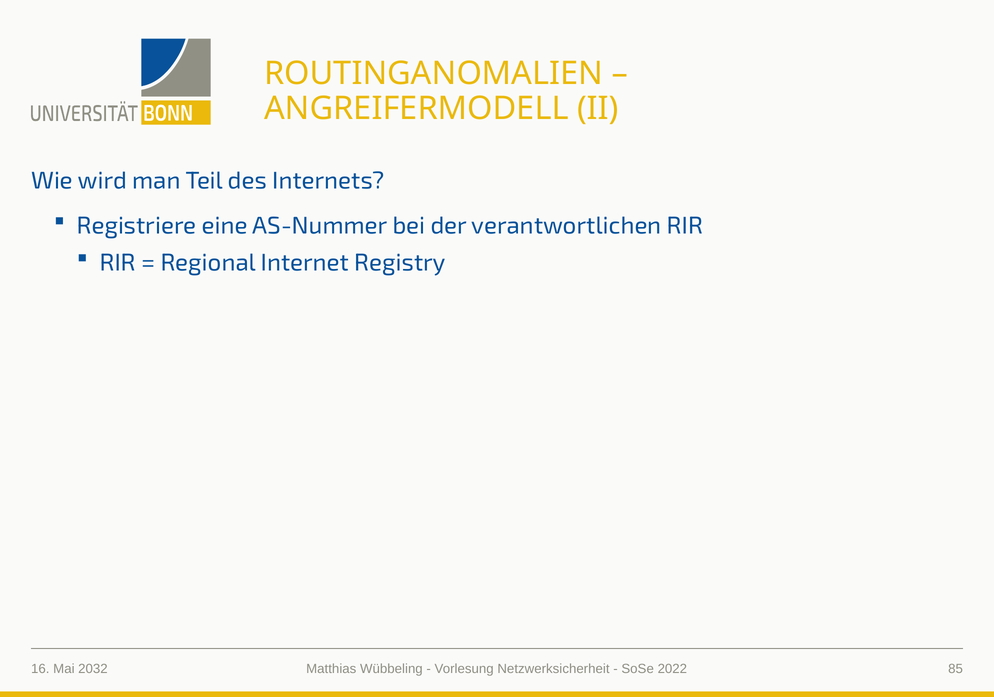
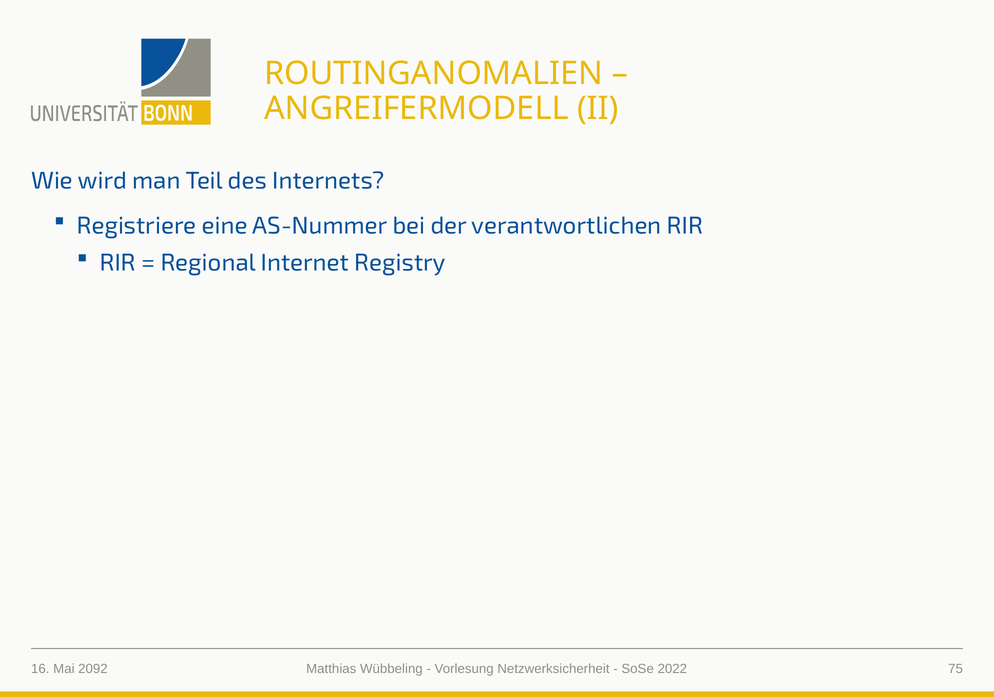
2032: 2032 -> 2092
85: 85 -> 75
